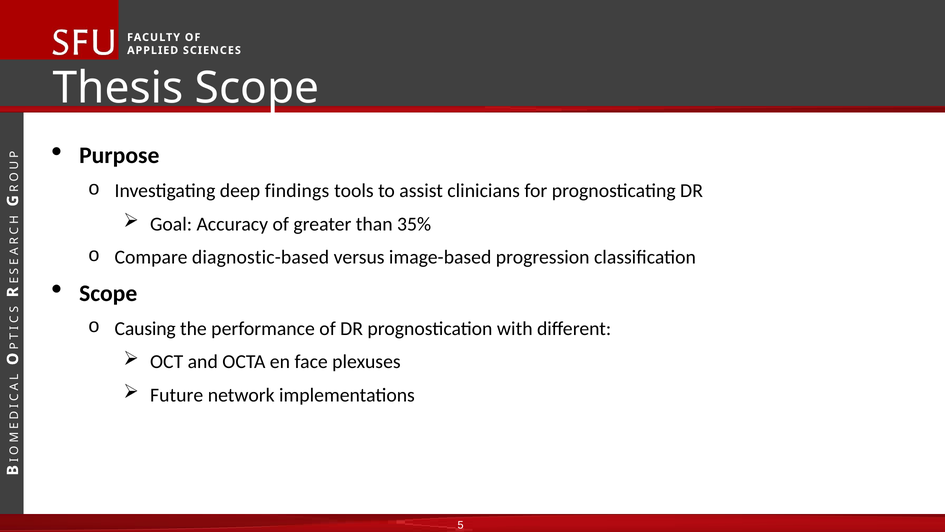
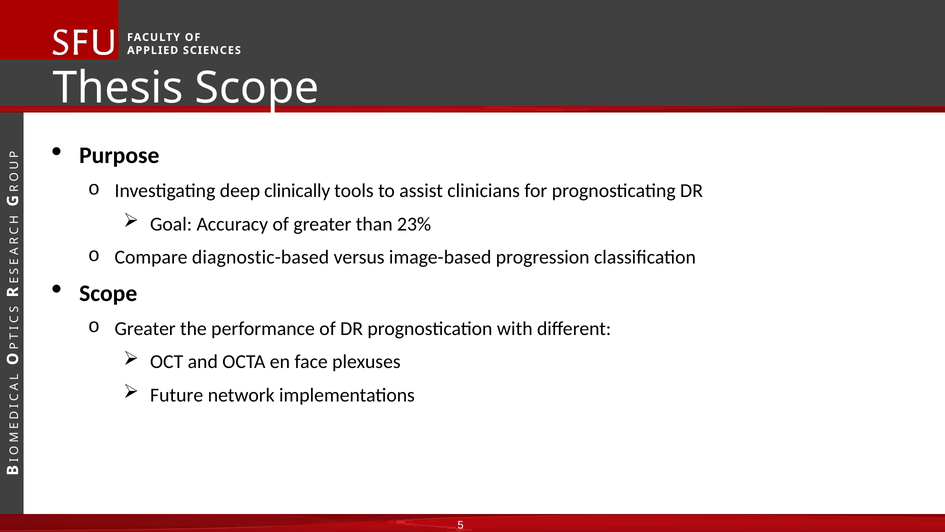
findings: findings -> clinically
35%: 35% -> 23%
Causing at (145, 328): Causing -> Greater
